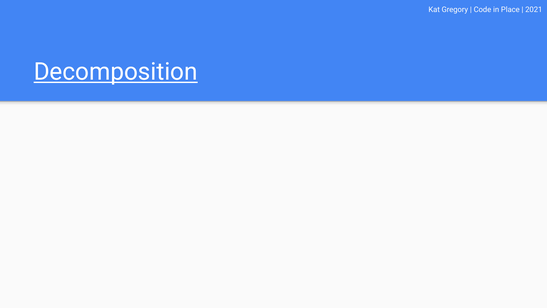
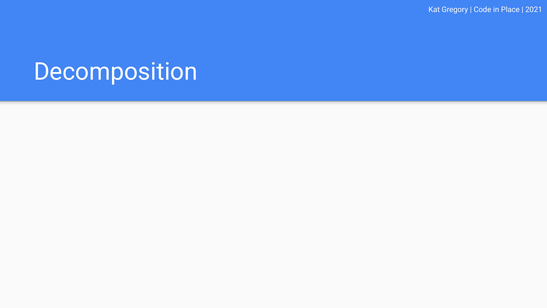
Decomposition underline: present -> none
